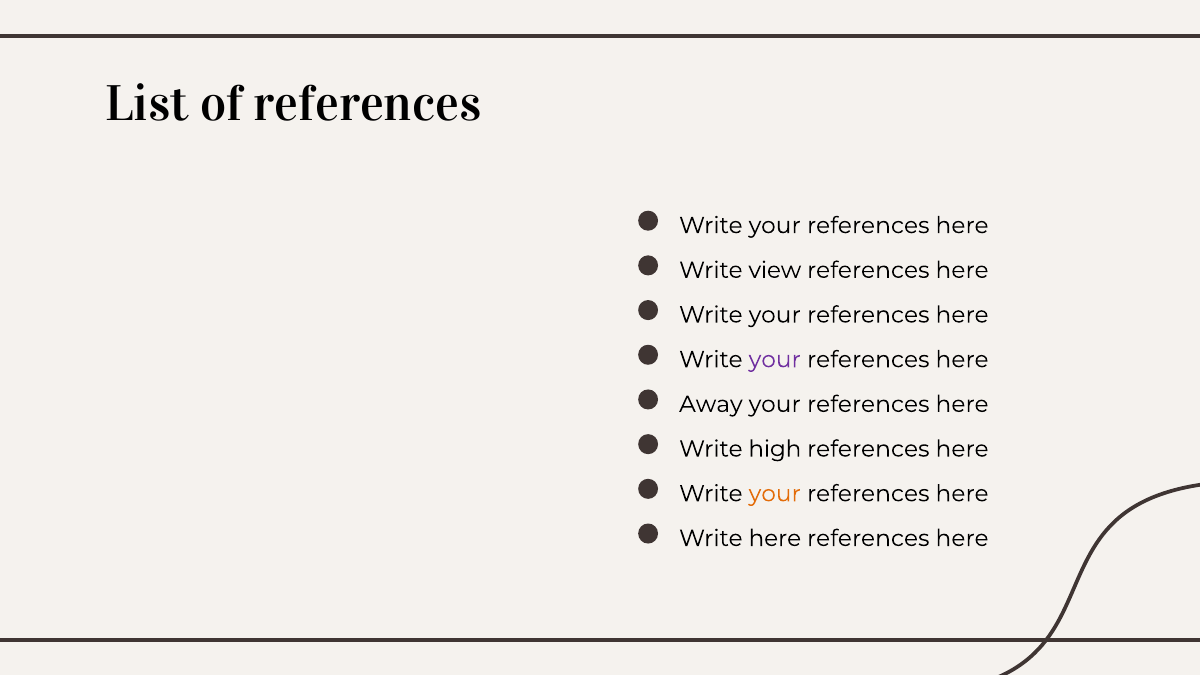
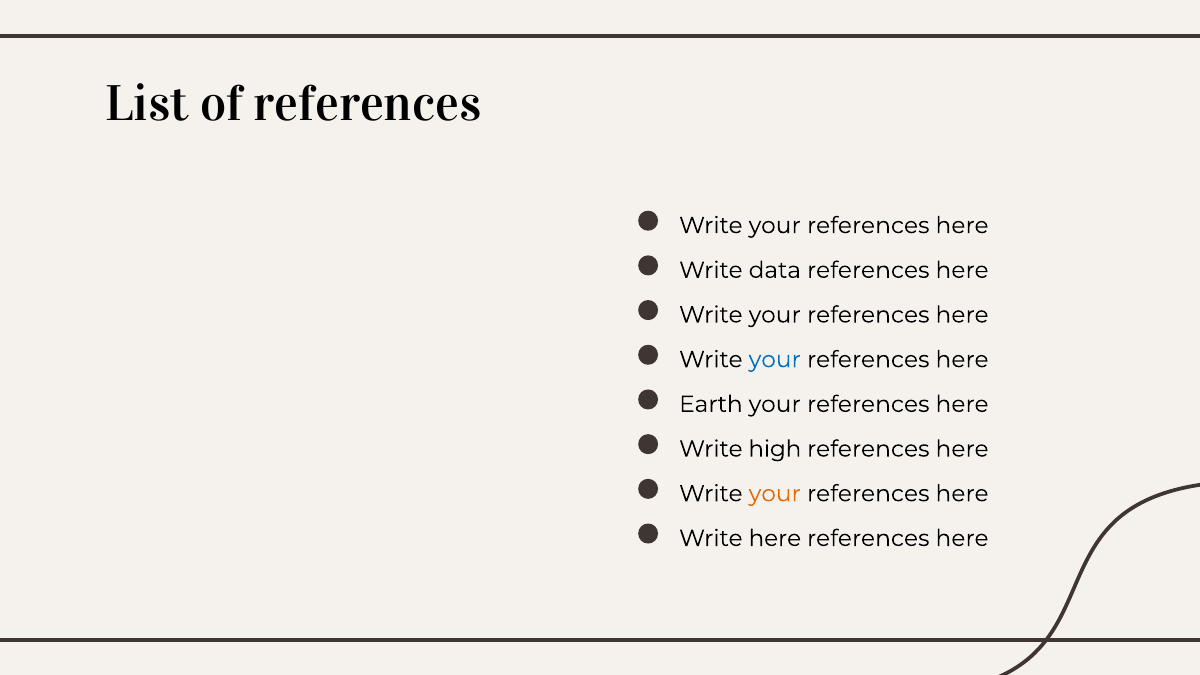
view: view -> data
your at (775, 360) colour: purple -> blue
Away: Away -> Earth
